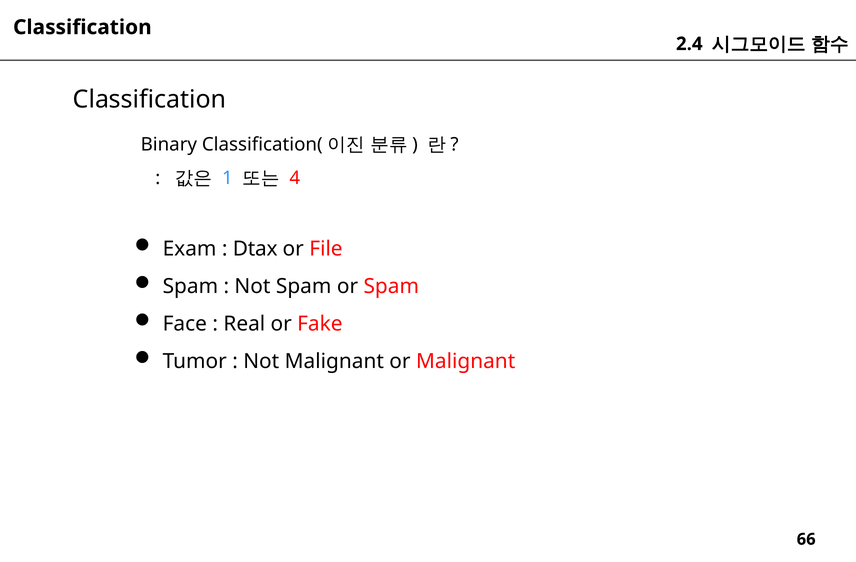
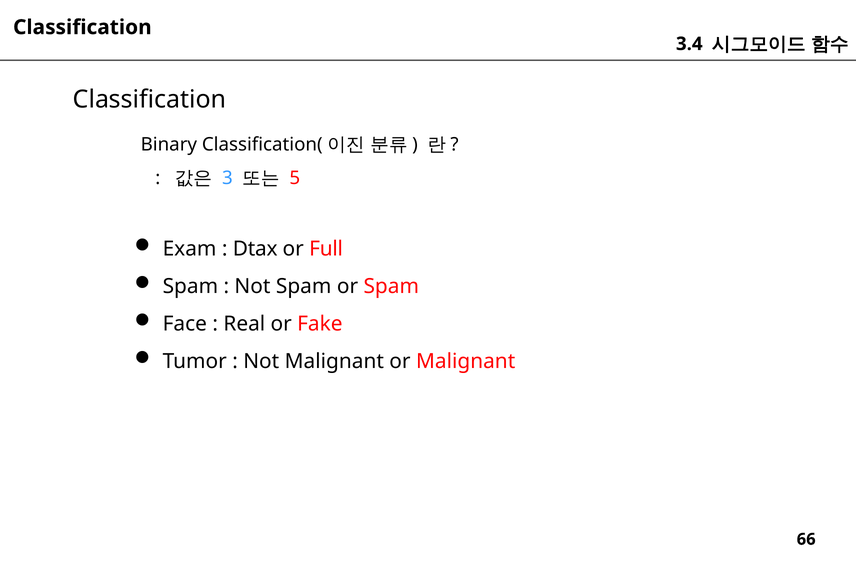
2.4: 2.4 -> 3.4
1: 1 -> 3
4: 4 -> 5
File: File -> Full
